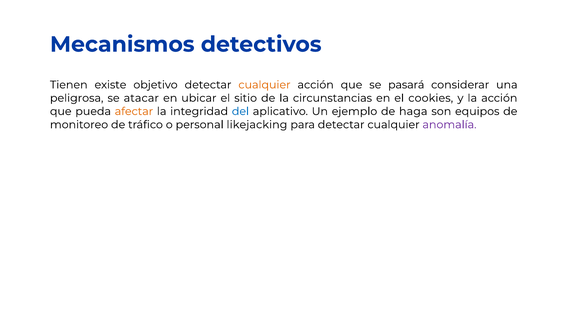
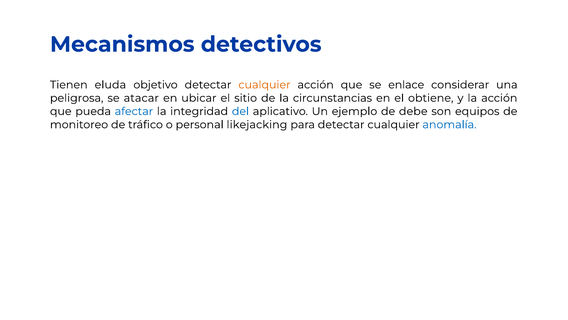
existe: existe -> eluda
pasará: pasará -> enlace
cookies: cookies -> obtiene
afectar colour: orange -> blue
haga: haga -> debe
anomalía colour: purple -> blue
